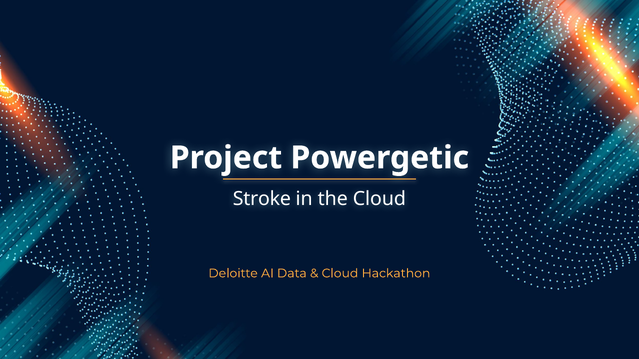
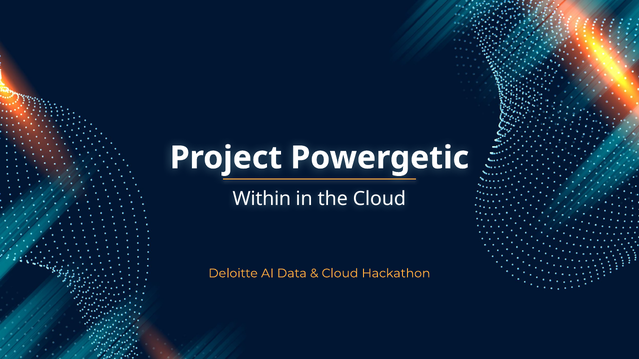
Stroke: Stroke -> Within
